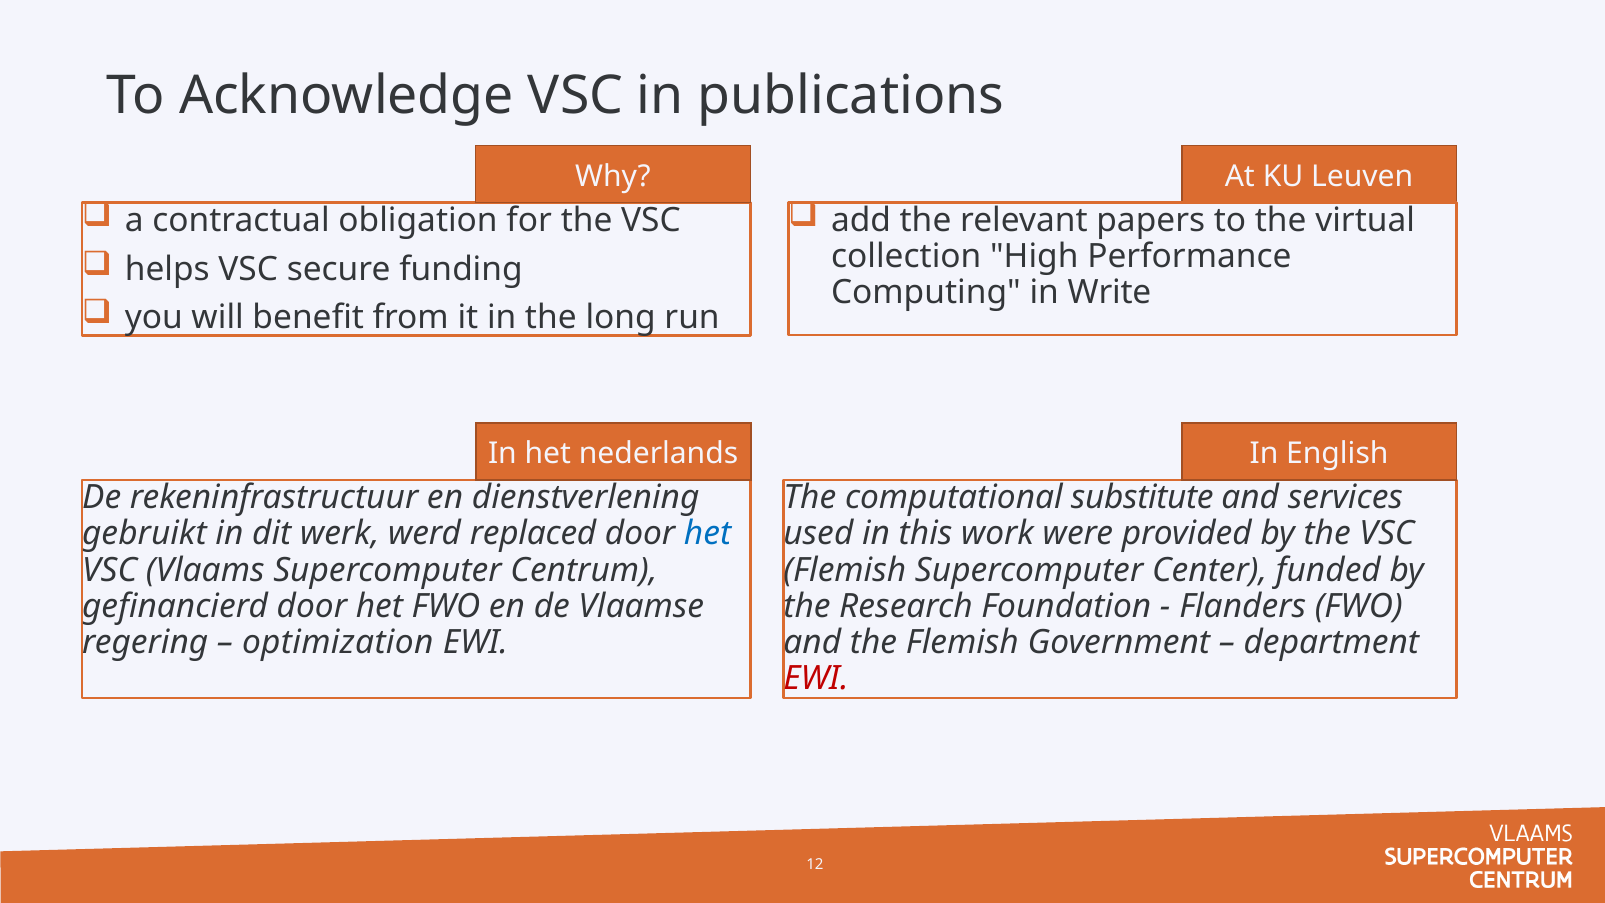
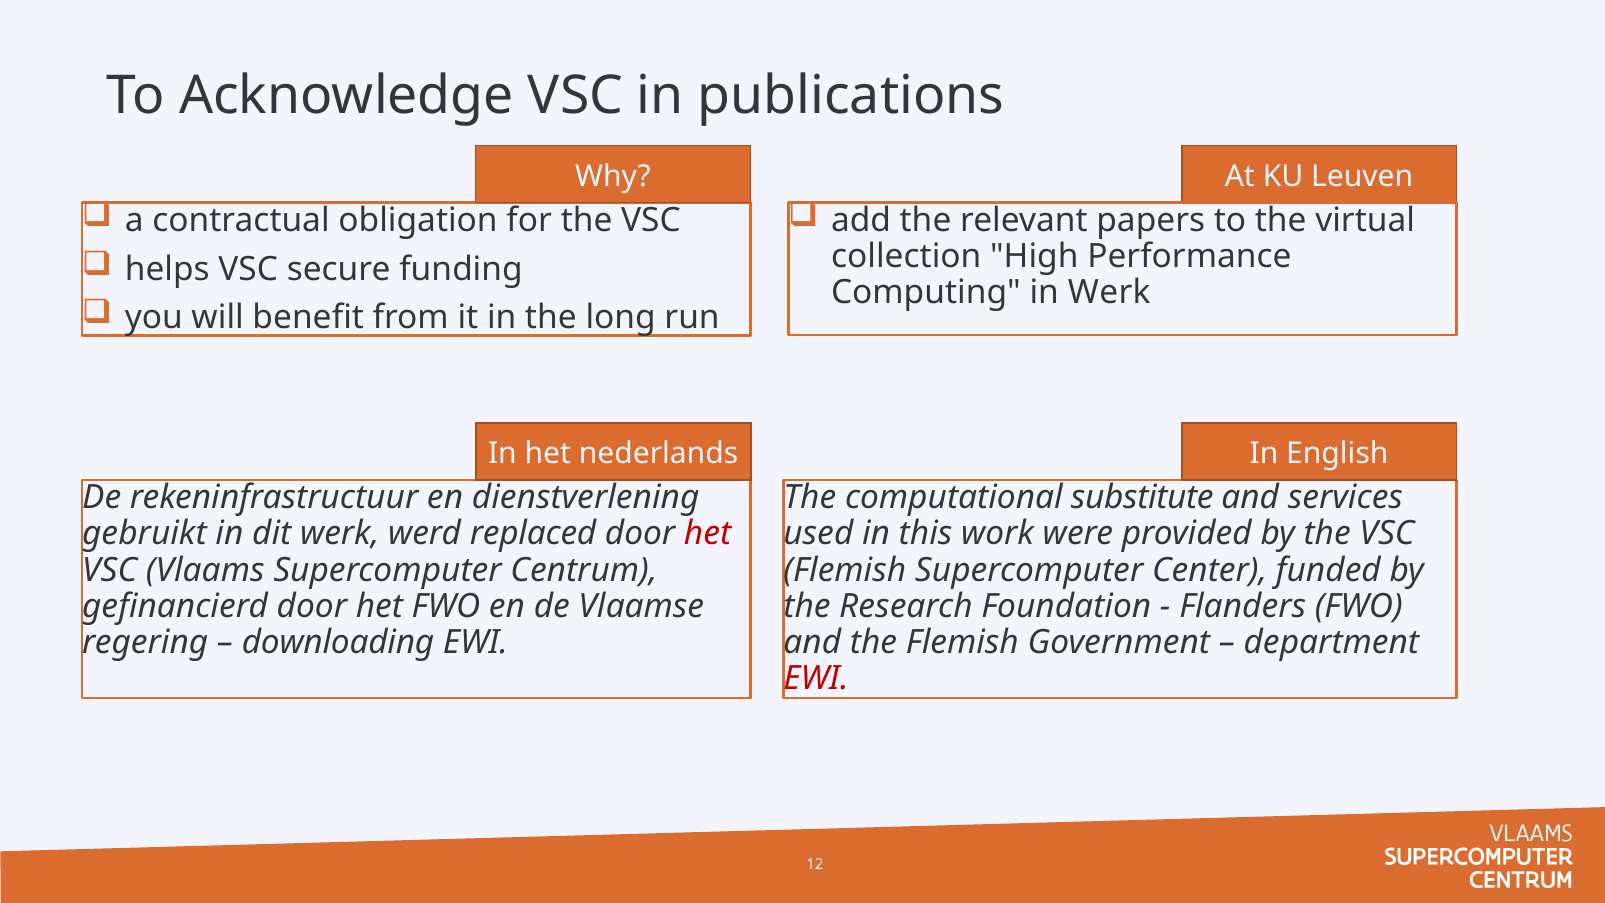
in Write: Write -> Werk
het at (707, 534) colour: blue -> red
optimization: optimization -> downloading
